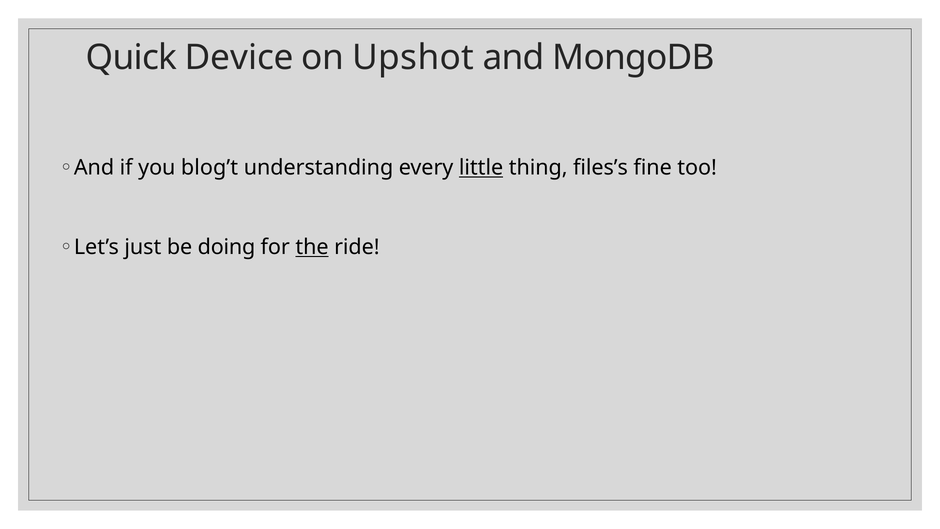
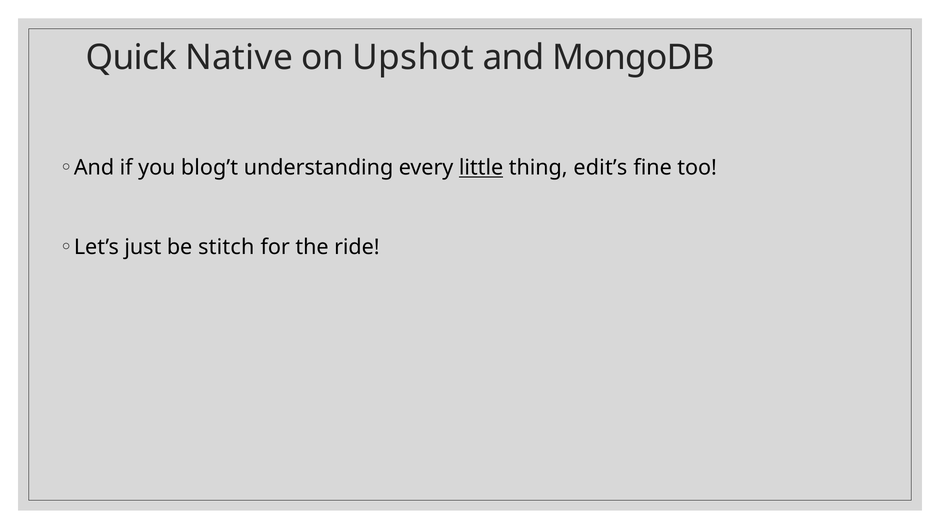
Device: Device -> Native
files’s: files’s -> edit’s
doing: doing -> stitch
the underline: present -> none
